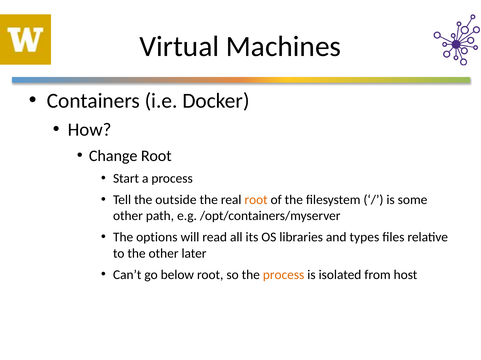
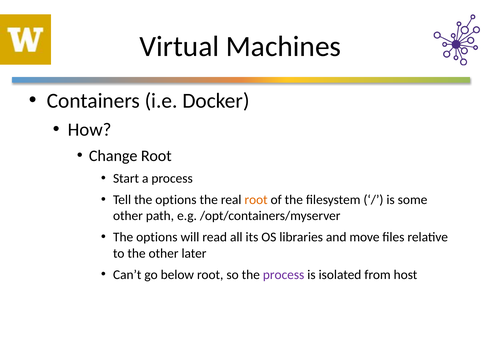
Tell the outside: outside -> options
types: types -> move
process at (284, 275) colour: orange -> purple
